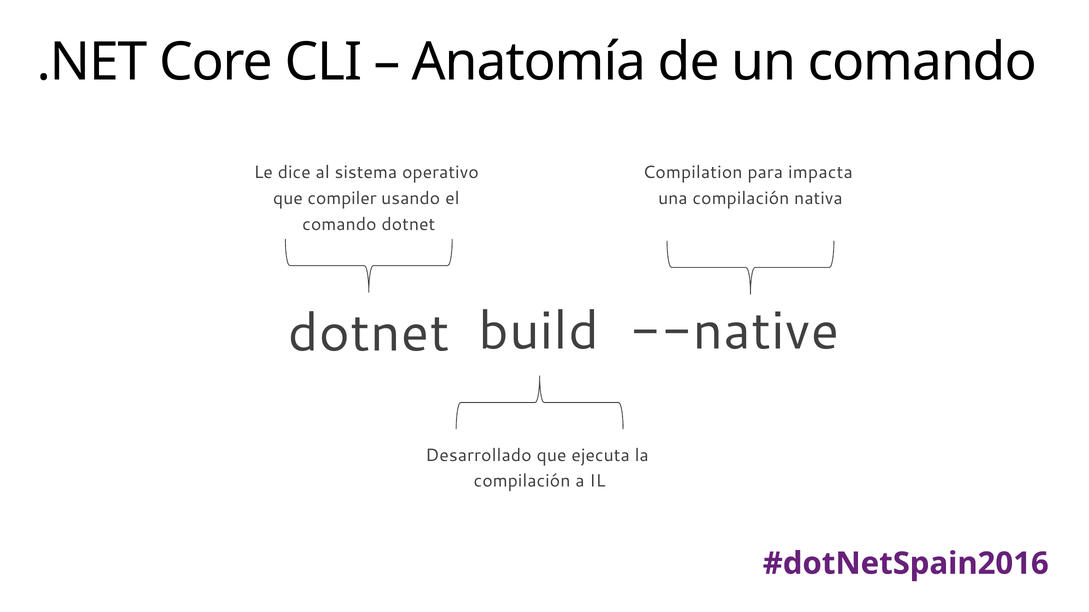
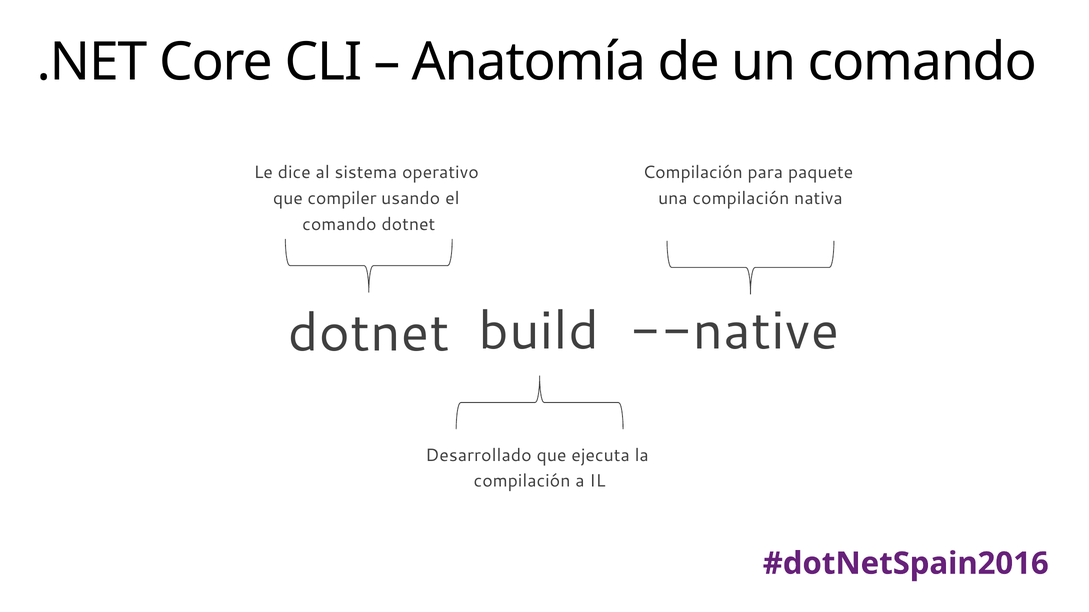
Compilation at (693, 173): Compilation -> Compilación
impacta: impacta -> paquete
